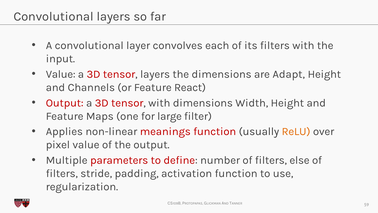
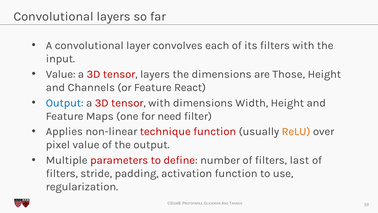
Adapt: Adapt -> Those
Output at (65, 103) colour: red -> blue
large: large -> need
meanings: meanings -> technique
else: else -> last
